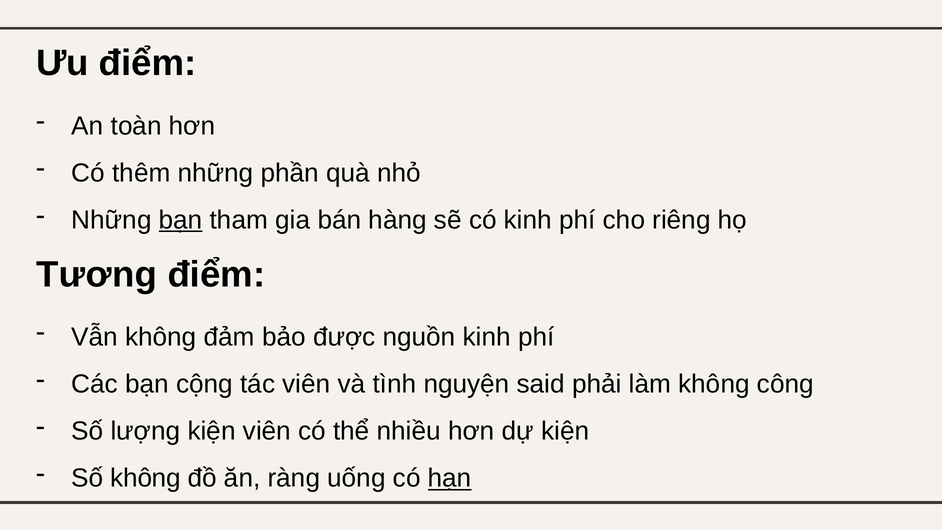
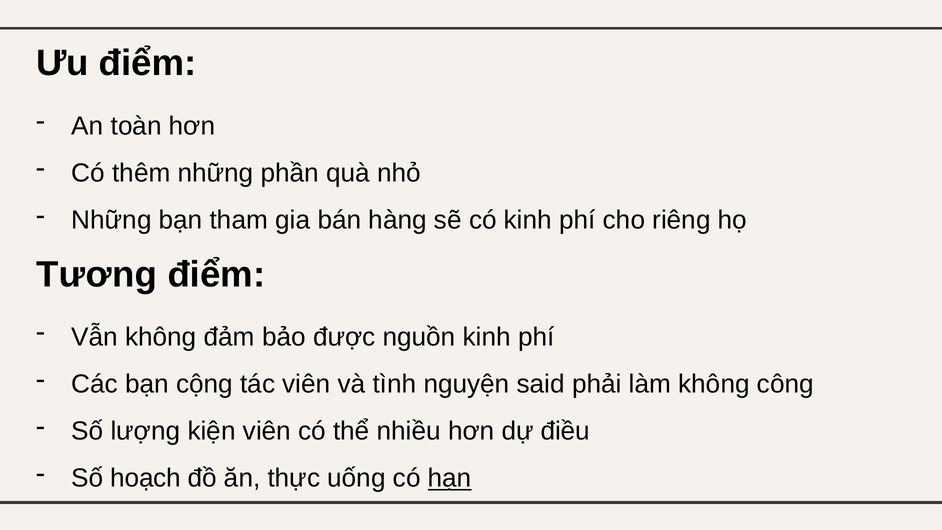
bạn at (181, 220) underline: present -> none
dự kiện: kiện -> điều
Số không: không -> hoạch
ràng: ràng -> thực
